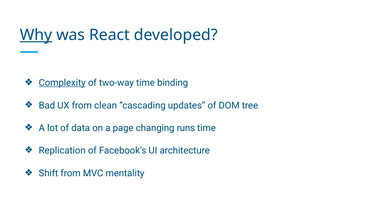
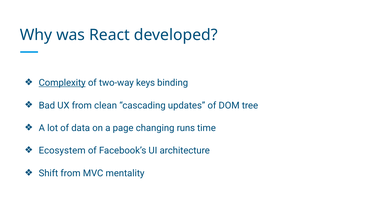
Why underline: present -> none
two-way time: time -> keys
Replication: Replication -> Ecosystem
